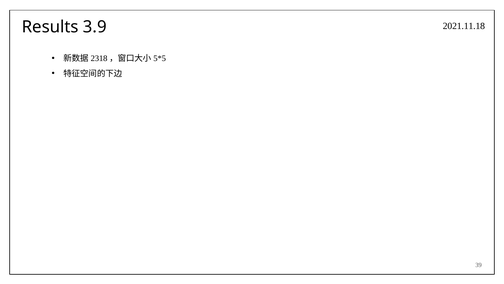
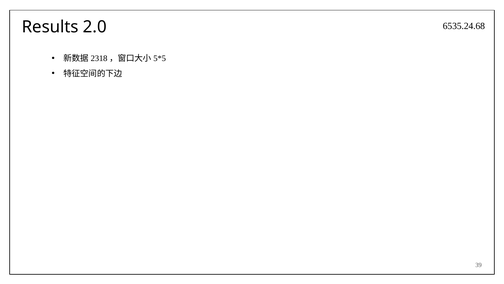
2021.11.18: 2021.11.18 -> 6535.24.68
3.9: 3.9 -> 2.0
